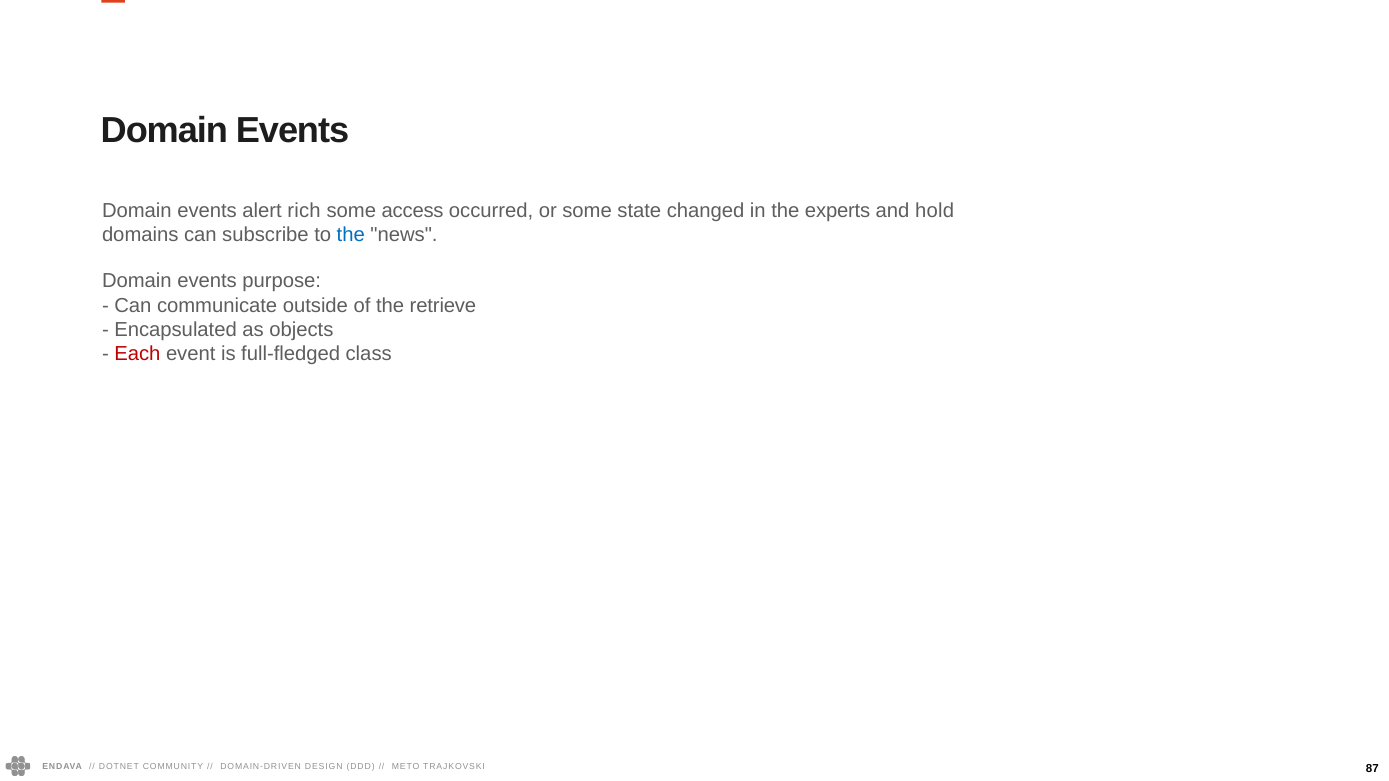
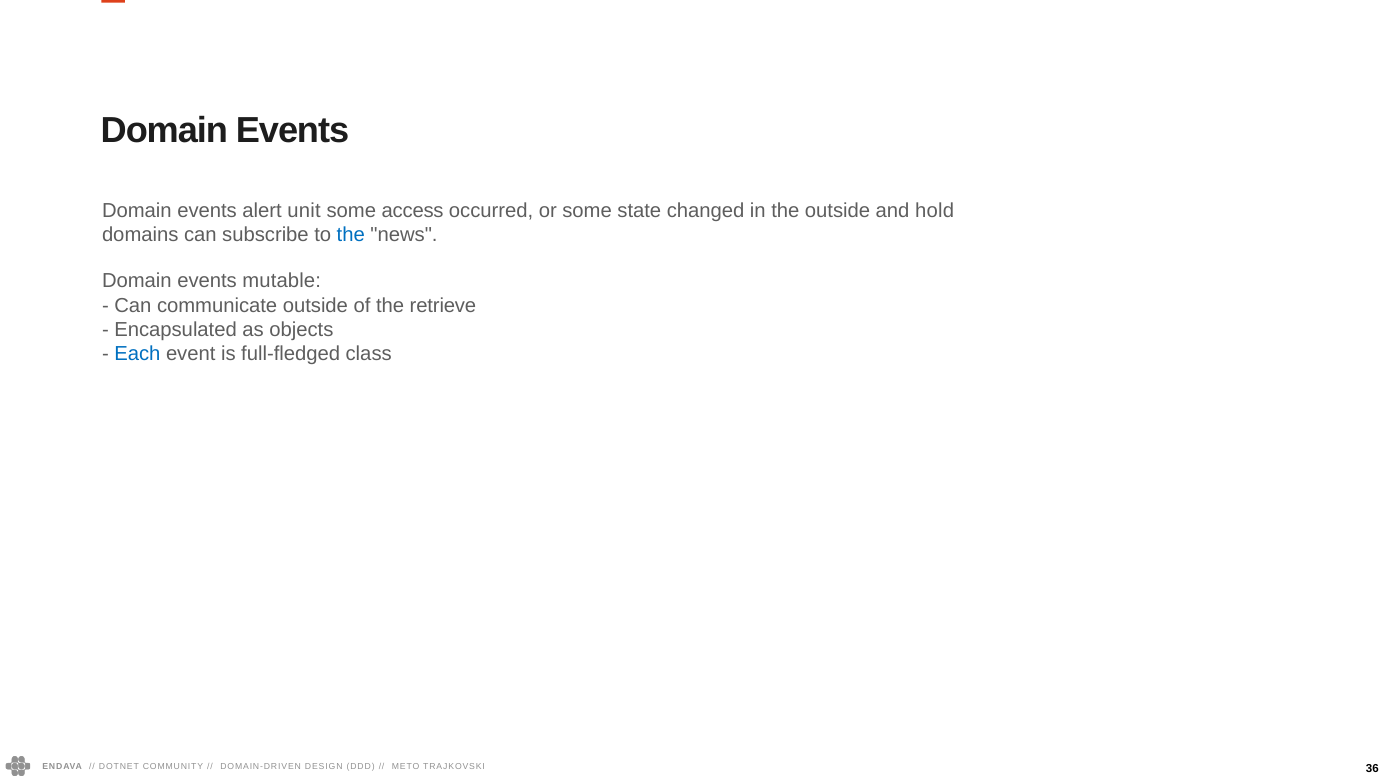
rich: rich -> unit
the experts: experts -> outside
purpose: purpose -> mutable
Each colour: red -> blue
87: 87 -> 36
